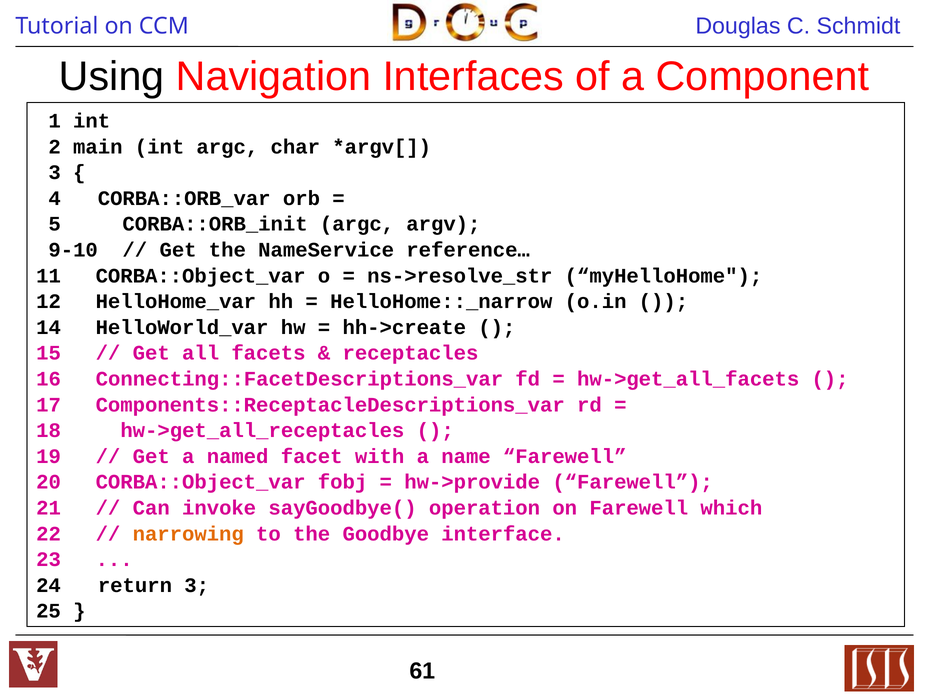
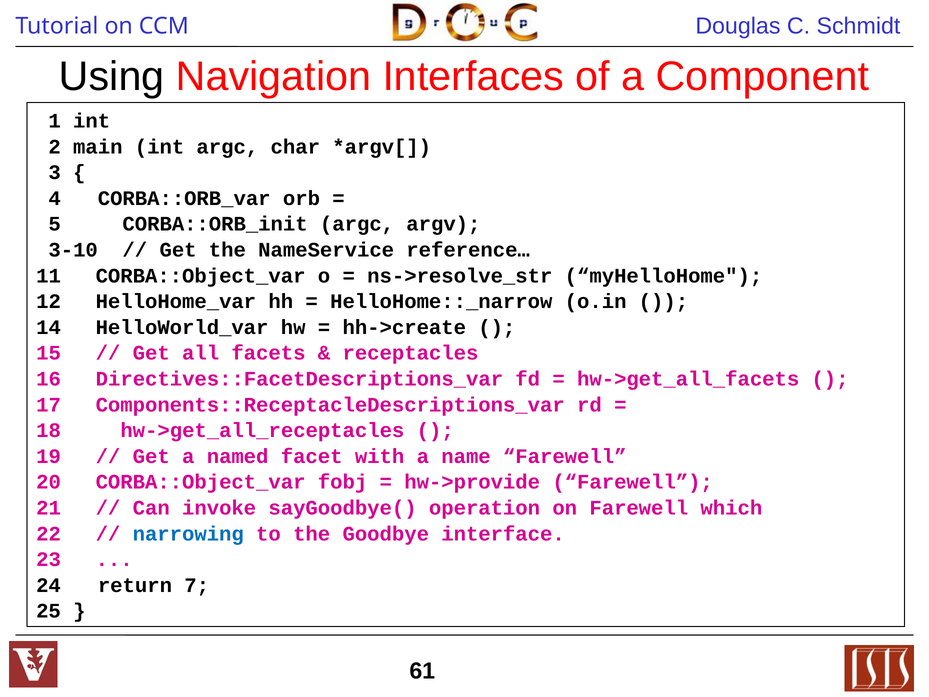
9-10: 9-10 -> 3-10
Connecting::FacetDescriptions_var: Connecting::FacetDescriptions_var -> Directives::FacetDescriptions_var
narrowing colour: orange -> blue
return 3: 3 -> 7
